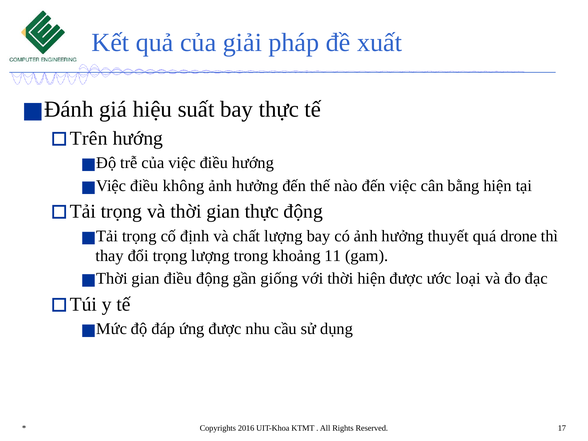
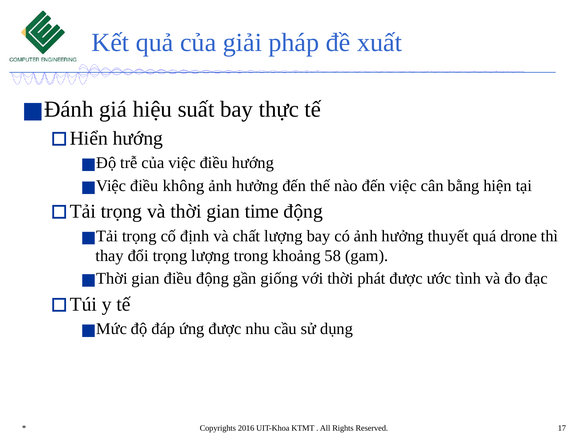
Trên: Trên -> Hiển
gian thực: thực -> time
11: 11 -> 58
thời hiện: hiện -> phát
loại: loại -> tình
